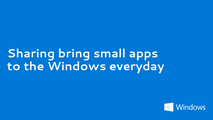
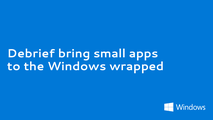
Sharing: Sharing -> Debrief
everyday: everyday -> wrapped
